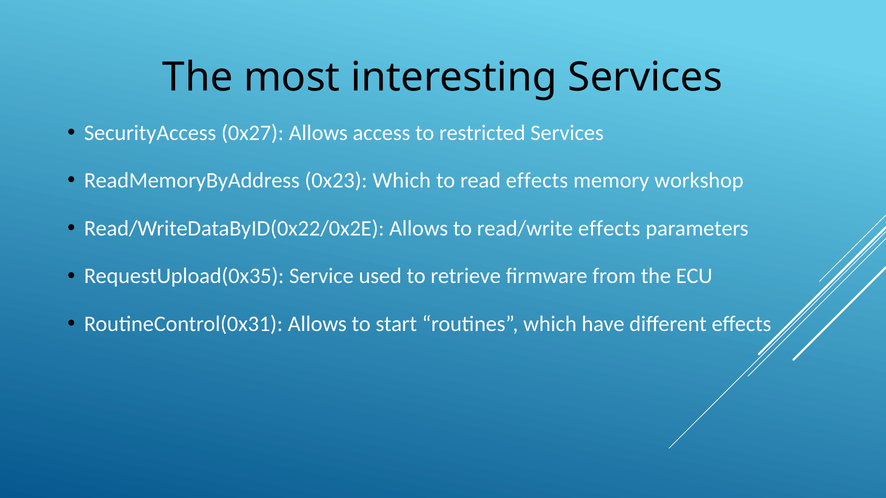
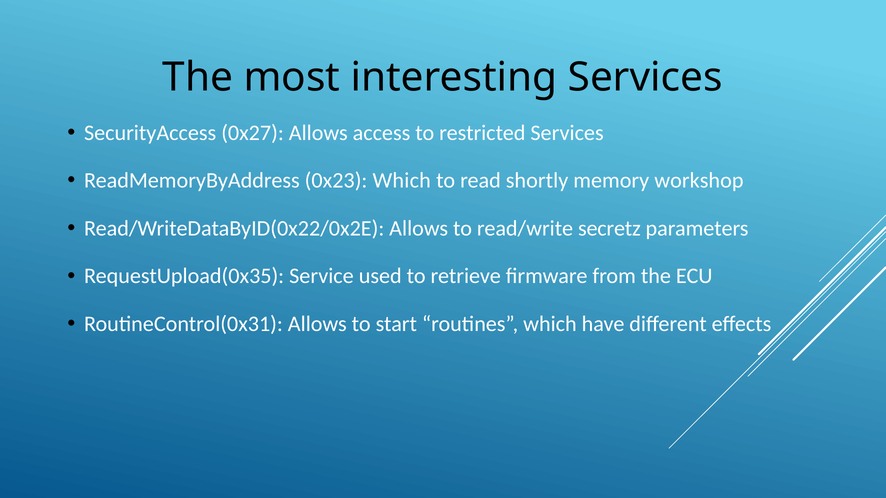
read effects: effects -> shortly
read/write effects: effects -> secretz
